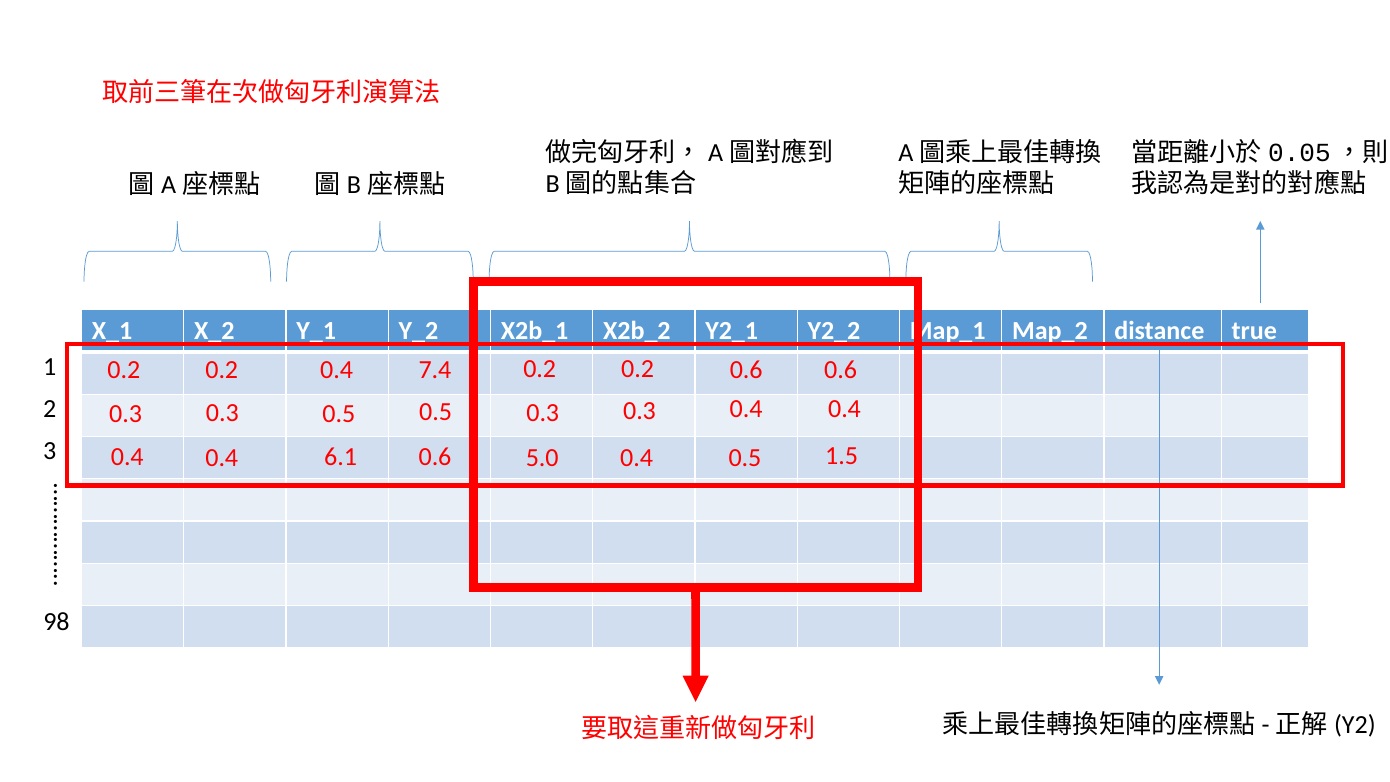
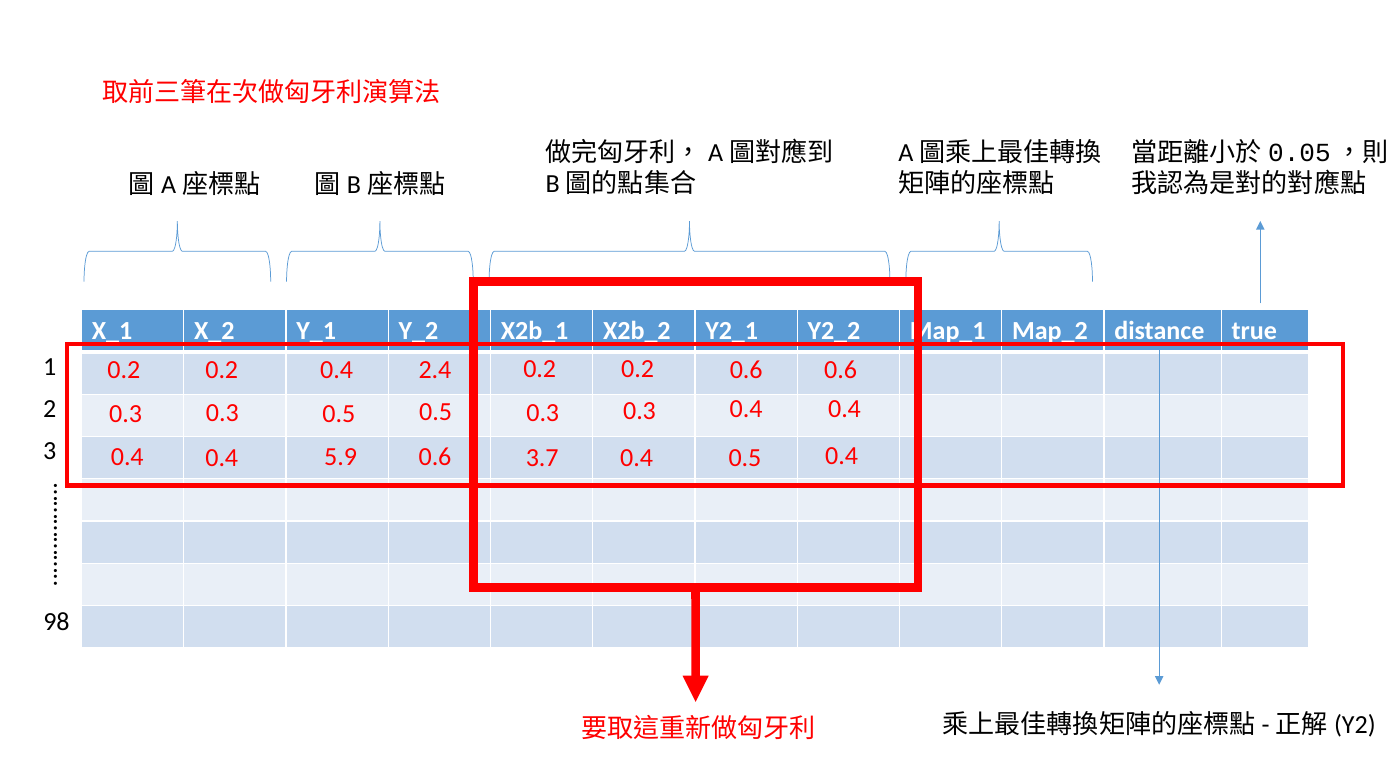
7.4: 7.4 -> 2.4
6.1: 6.1 -> 5.9
5.0: 5.0 -> 3.7
0.5 1.5: 1.5 -> 0.4
